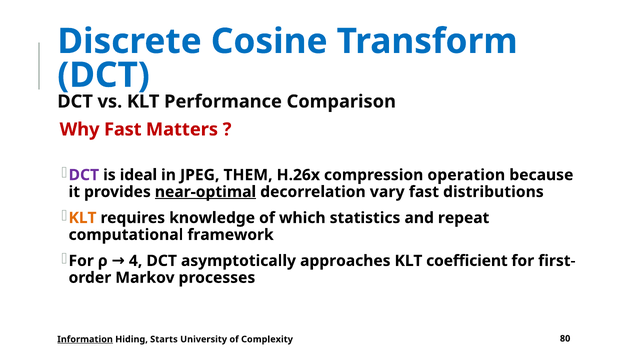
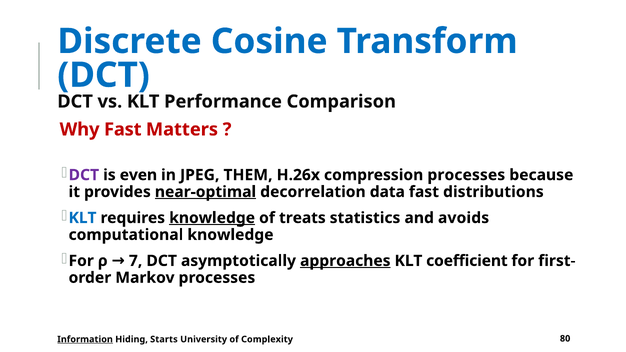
ideal: ideal -> even
compression operation: operation -> processes
vary: vary -> data
KLT at (83, 218) colour: orange -> blue
knowledge at (212, 218) underline: none -> present
which: which -> treats
repeat: repeat -> avoids
computational framework: framework -> knowledge
4: 4 -> 7
approaches underline: none -> present
